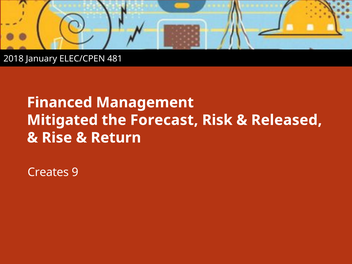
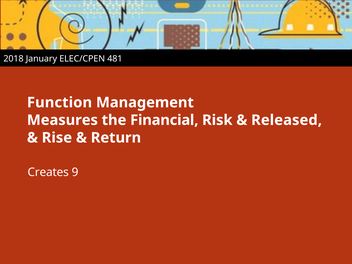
Financed: Financed -> Function
Mitigated: Mitigated -> Measures
Forecast: Forecast -> Financial
